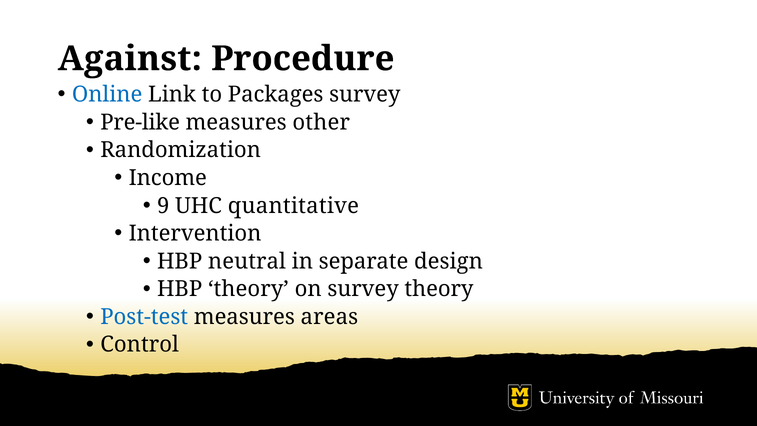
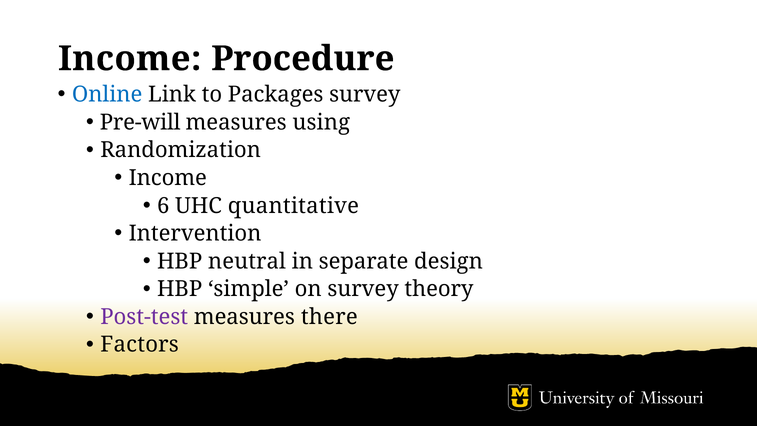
Against at (130, 59): Against -> Income
Pre-like: Pre-like -> Pre-will
other: other -> using
9: 9 -> 6
HBP theory: theory -> simple
Post-test colour: blue -> purple
areas: areas -> there
Control: Control -> Factors
